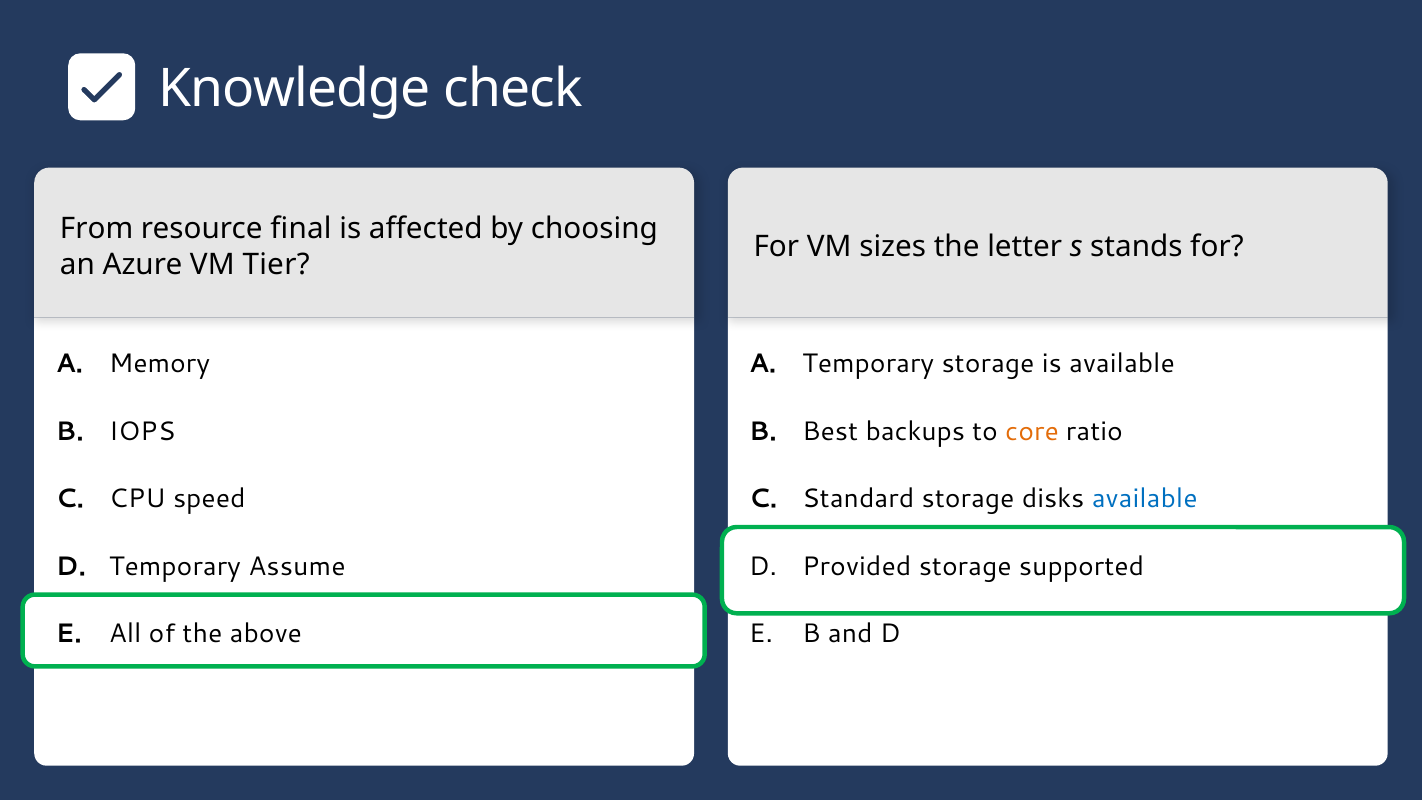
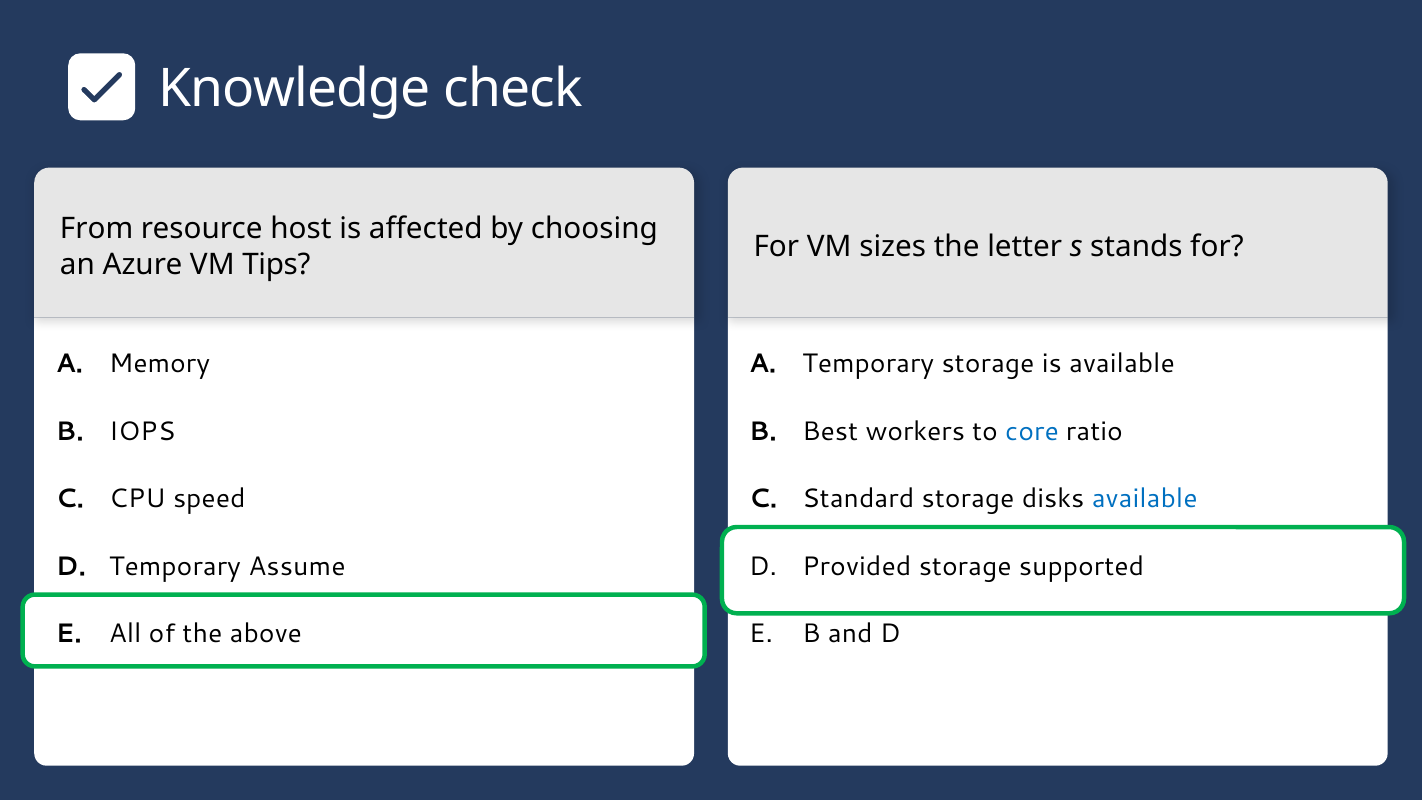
final: final -> host
Tier: Tier -> Tips
backups: backups -> workers
core colour: orange -> blue
